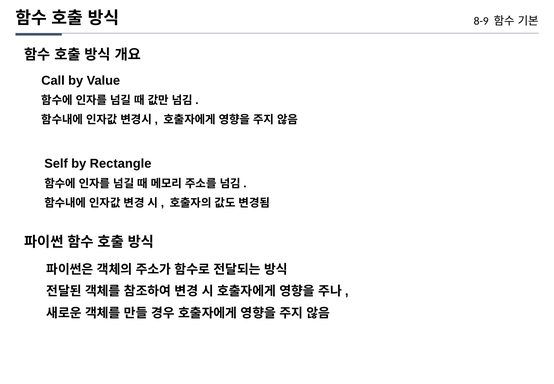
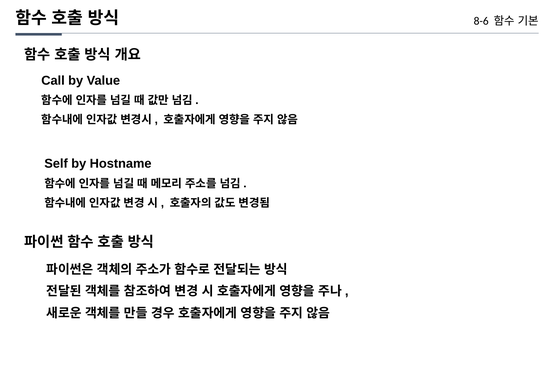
8-9: 8-9 -> 8-6
Rectangle: Rectangle -> Hostname
